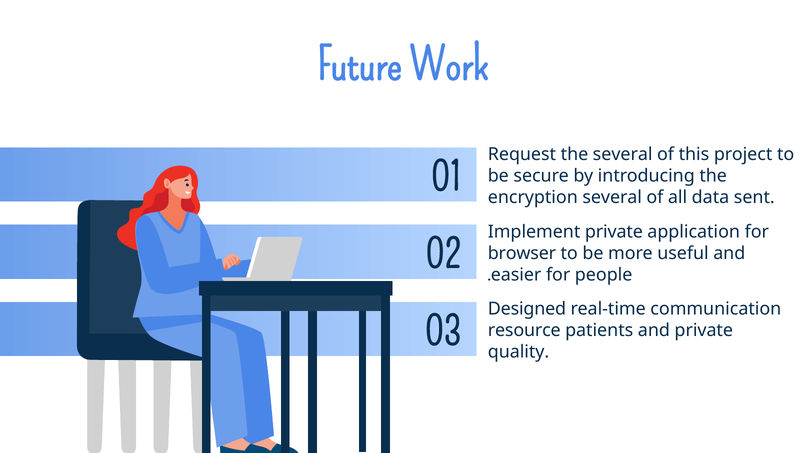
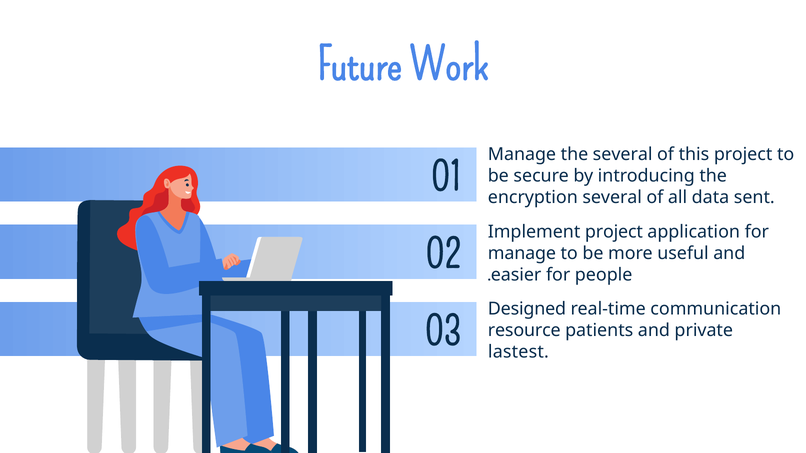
Request at (522, 154): Request -> Manage
Implement private: private -> project
browser at (522, 254): browser -> manage
quality: quality -> lastest
